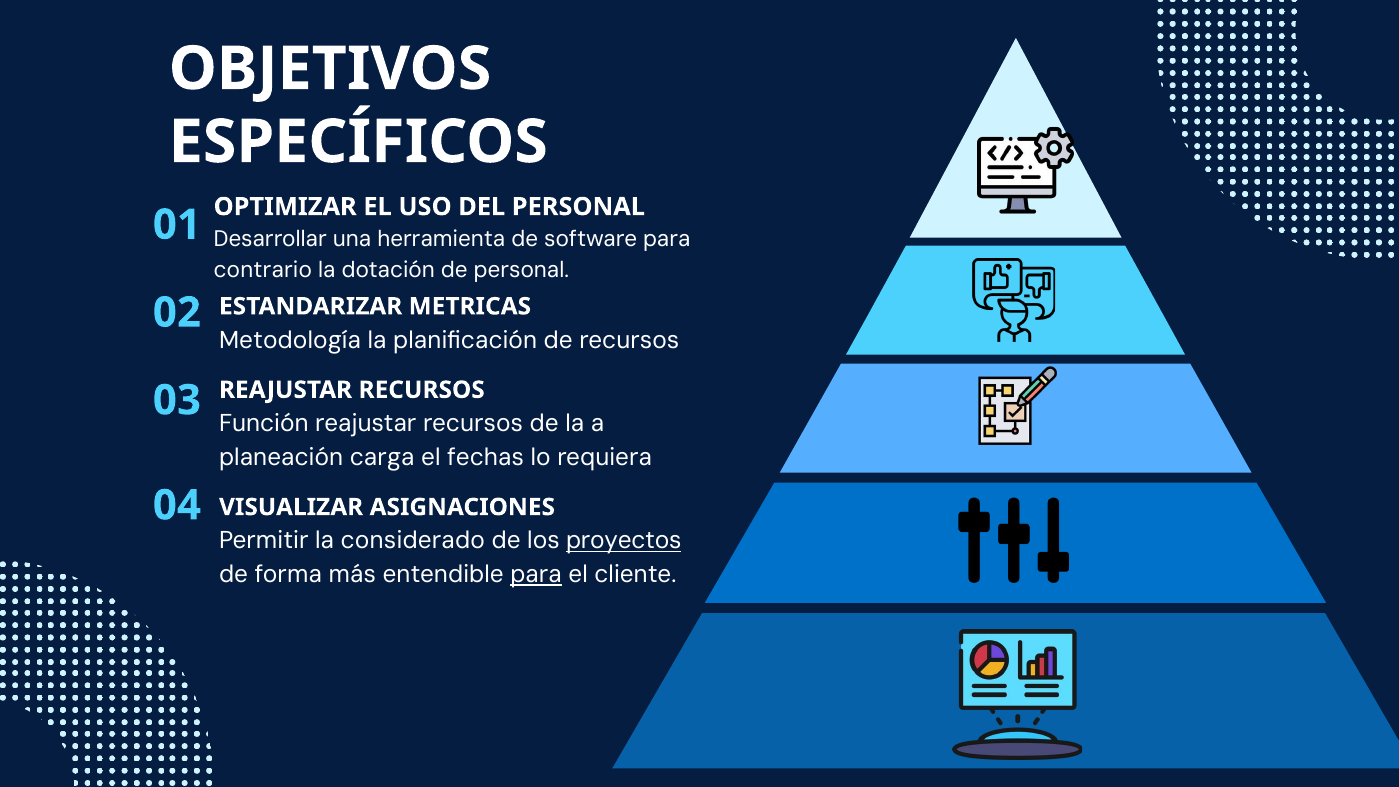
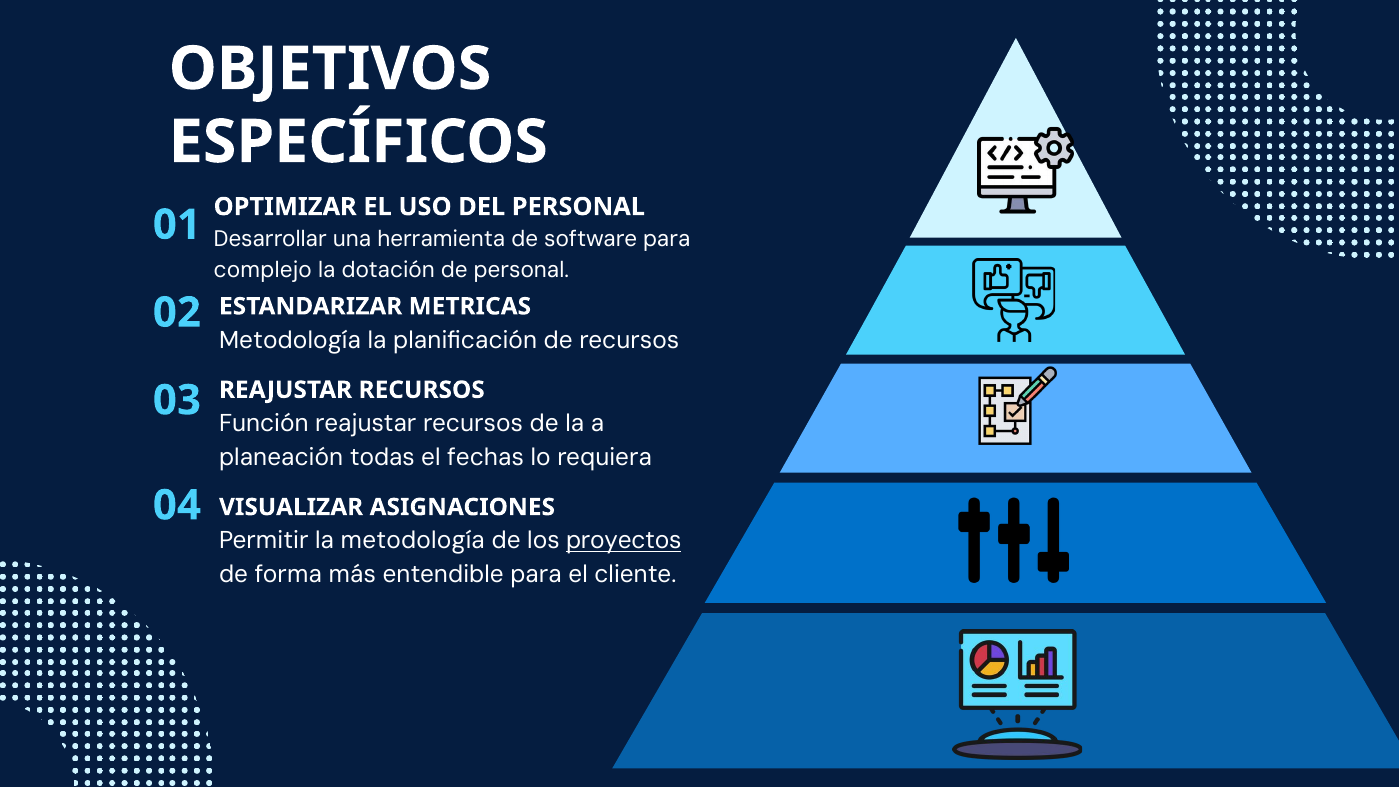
contrario: contrario -> complejo
carga: carga -> todas
la considerado: considerado -> metodología
para at (536, 575) underline: present -> none
